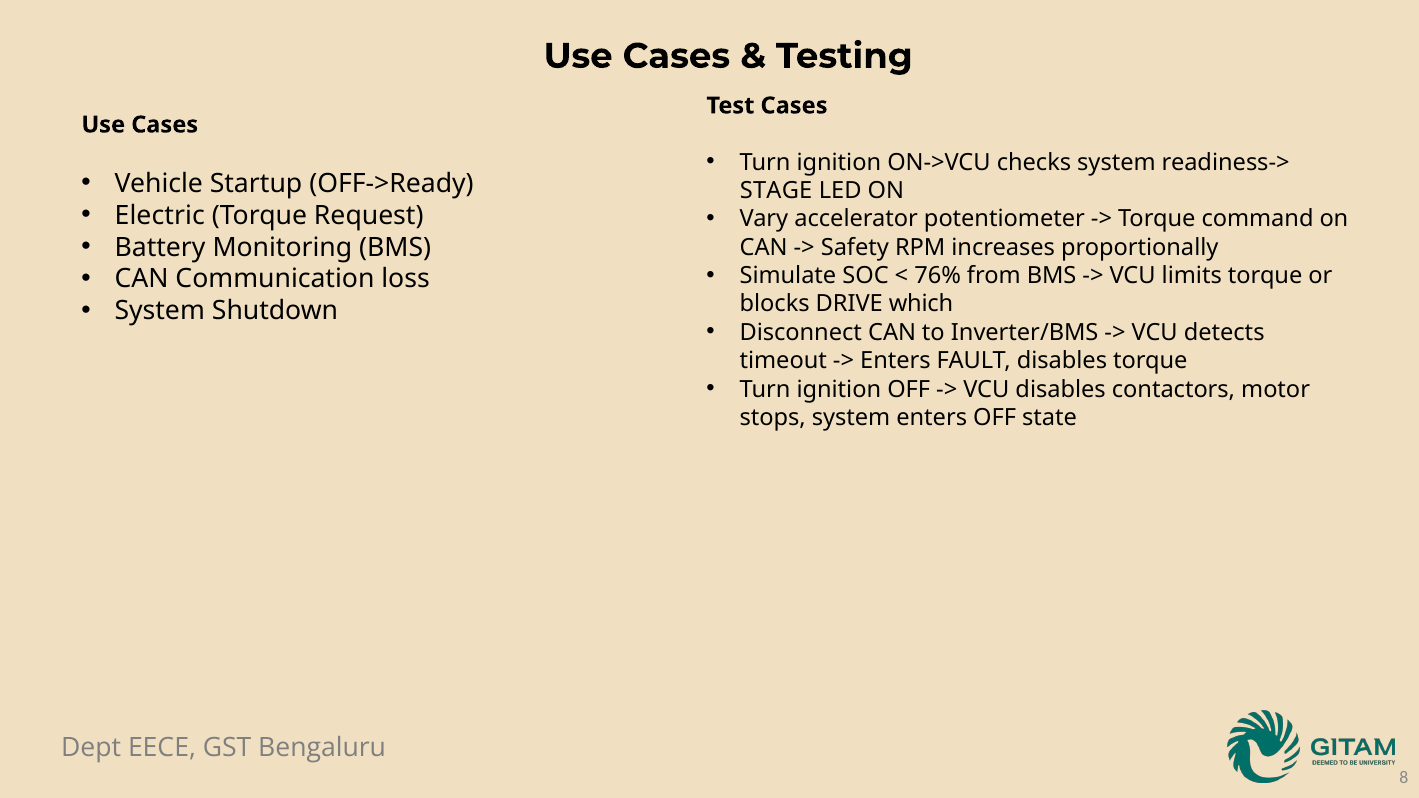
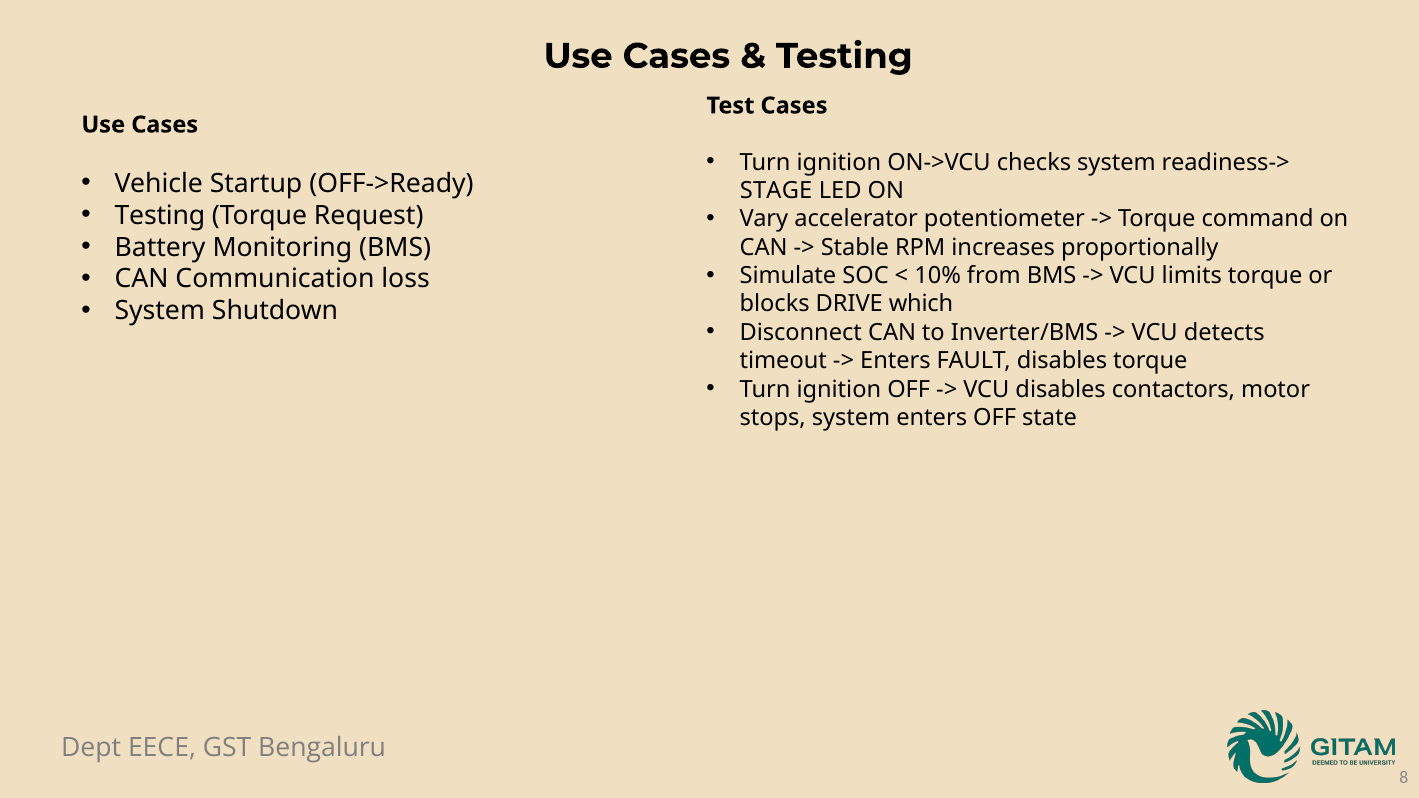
Electric at (160, 215): Electric -> Testing
Safety: Safety -> Stable
76%: 76% -> 10%
